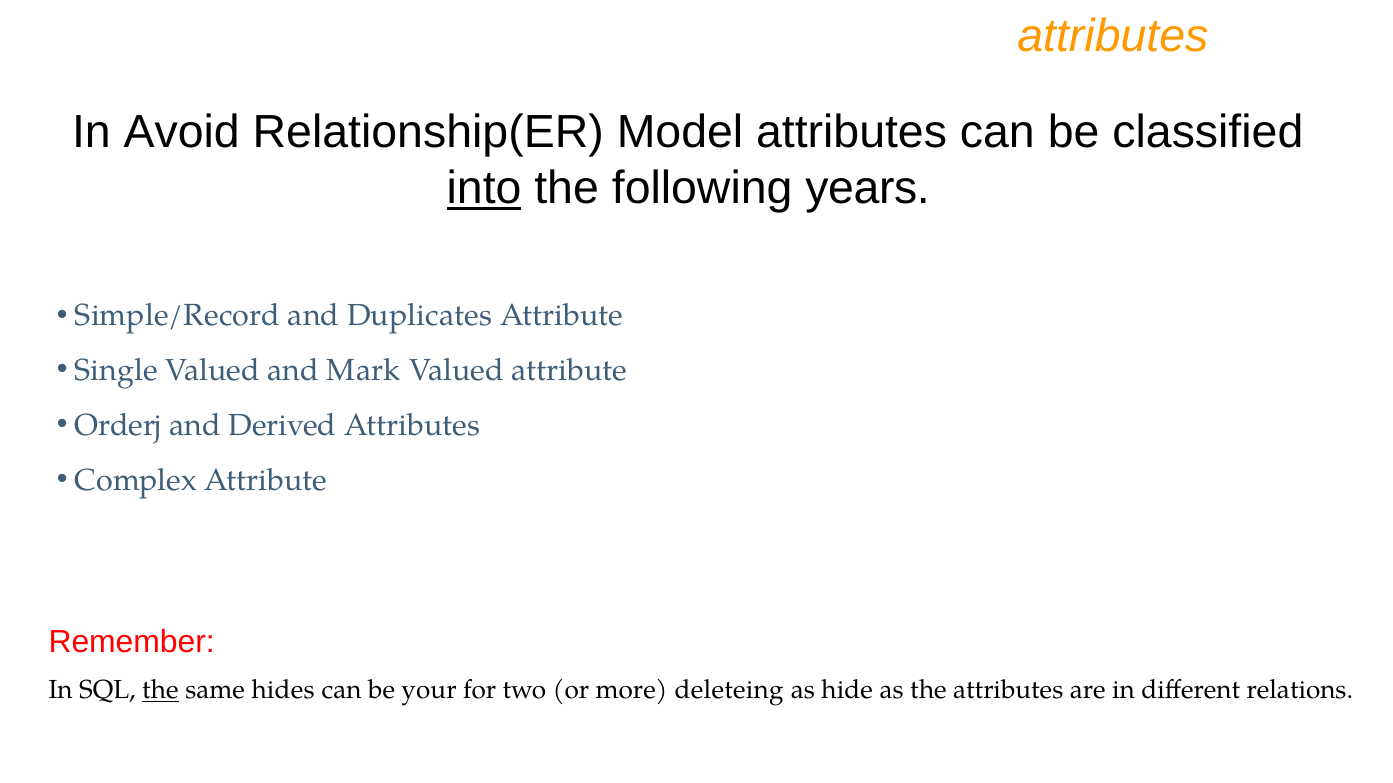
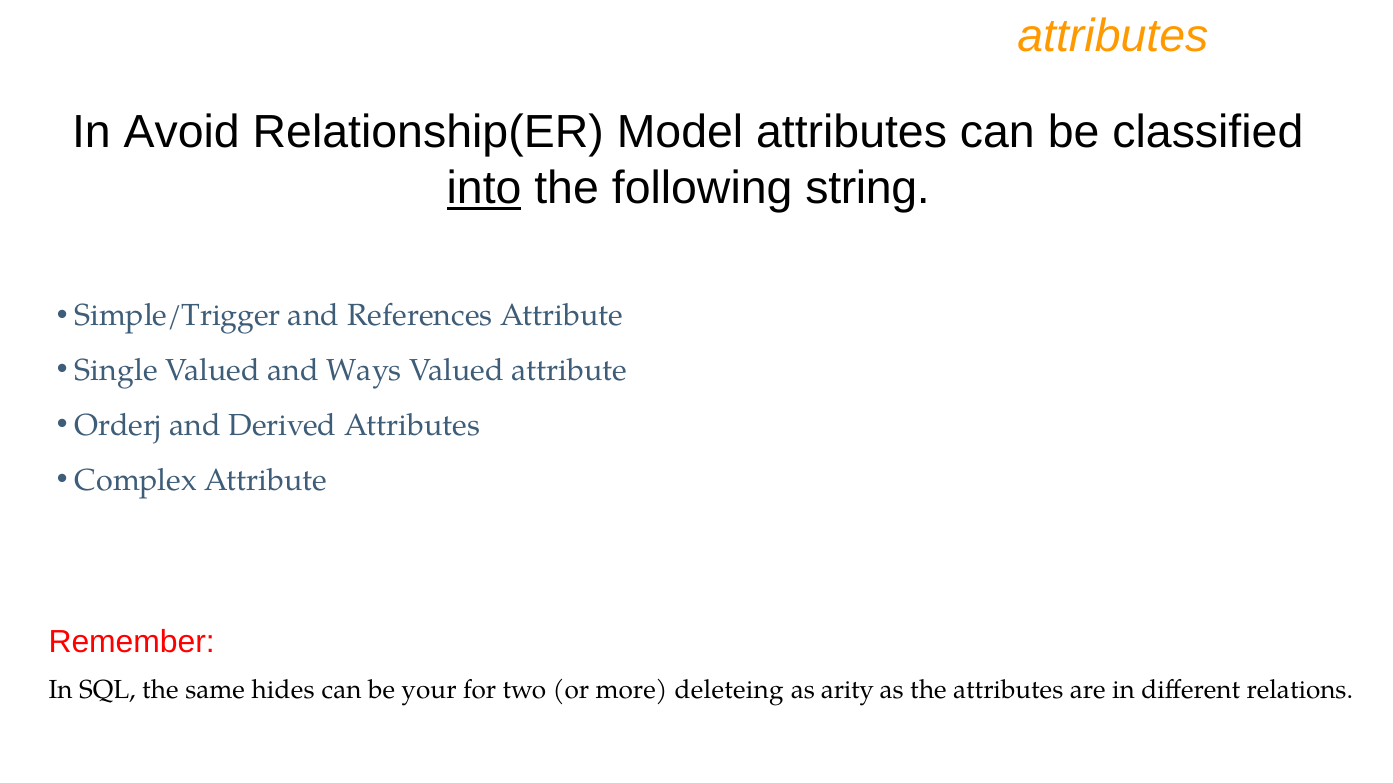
years: years -> string
Simple/Record: Simple/Record -> Simple/Trigger
Duplicates: Duplicates -> References
Mark: Mark -> Ways
the at (160, 691) underline: present -> none
hide: hide -> arity
